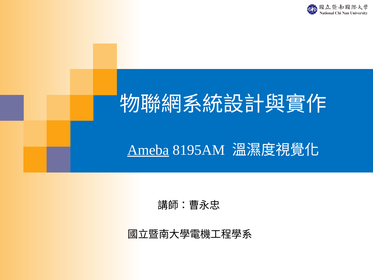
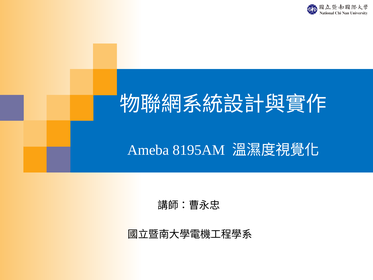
Ameba underline: present -> none
